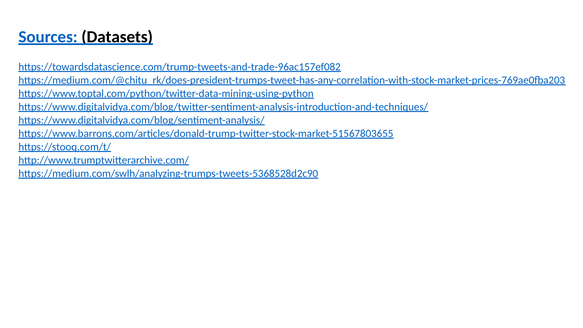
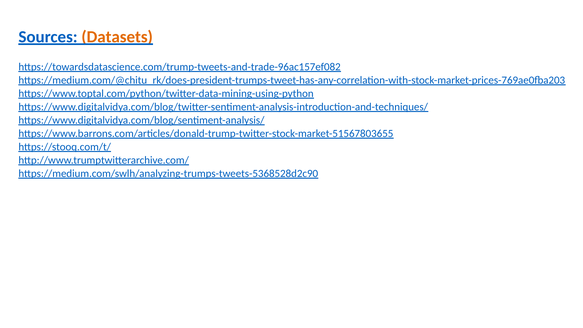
Datasets colour: black -> orange
